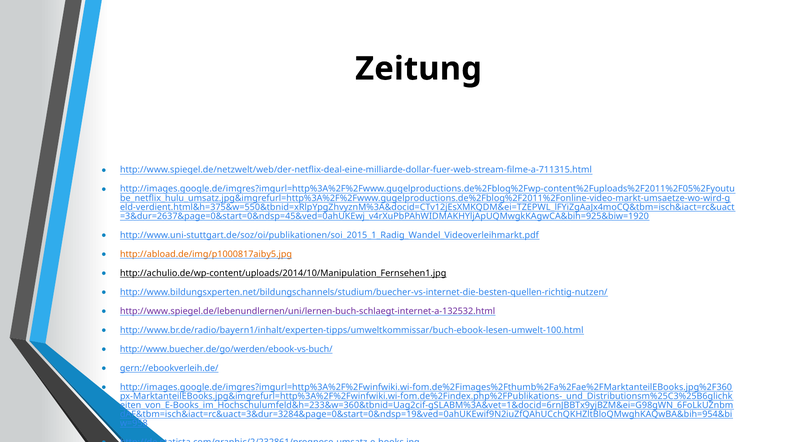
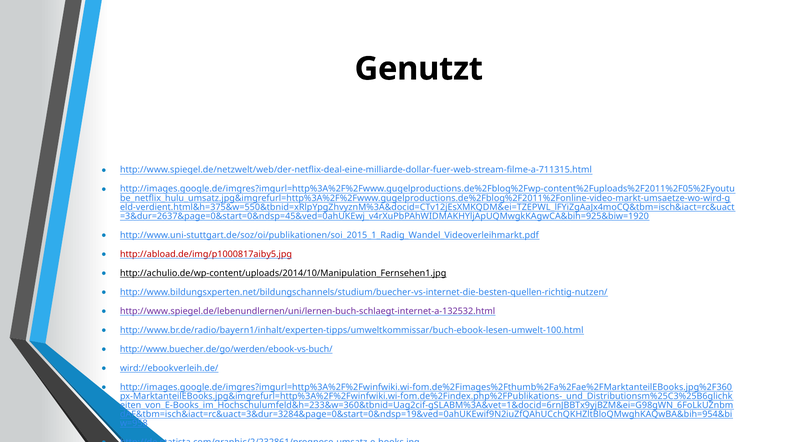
Zeitung: Zeitung -> Genutzt
http://abload.de/img/p1000817aiby5.jpg colour: orange -> red
gern://ebookverleih.de/: gern://ebookverleih.de/ -> wird://ebookverleih.de/
